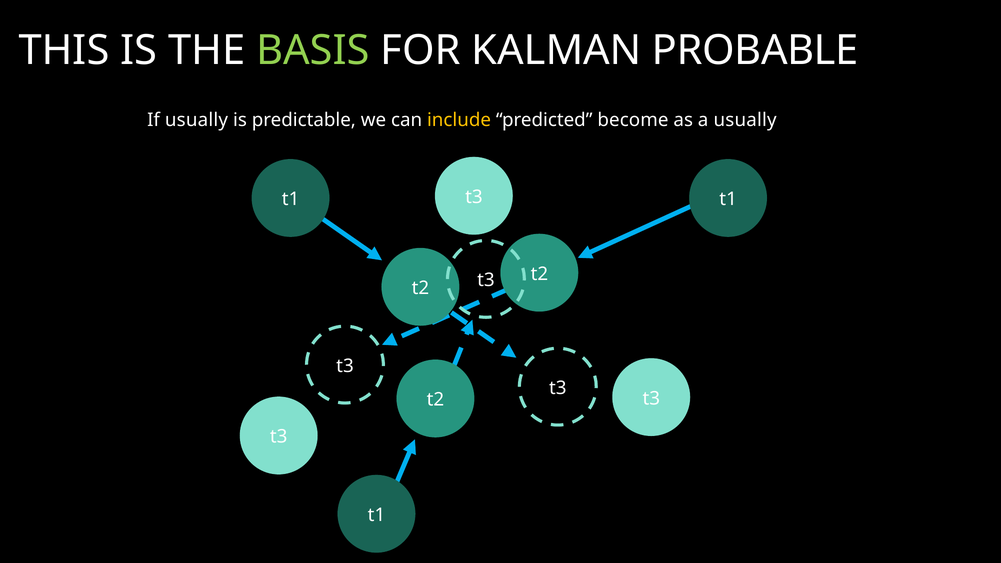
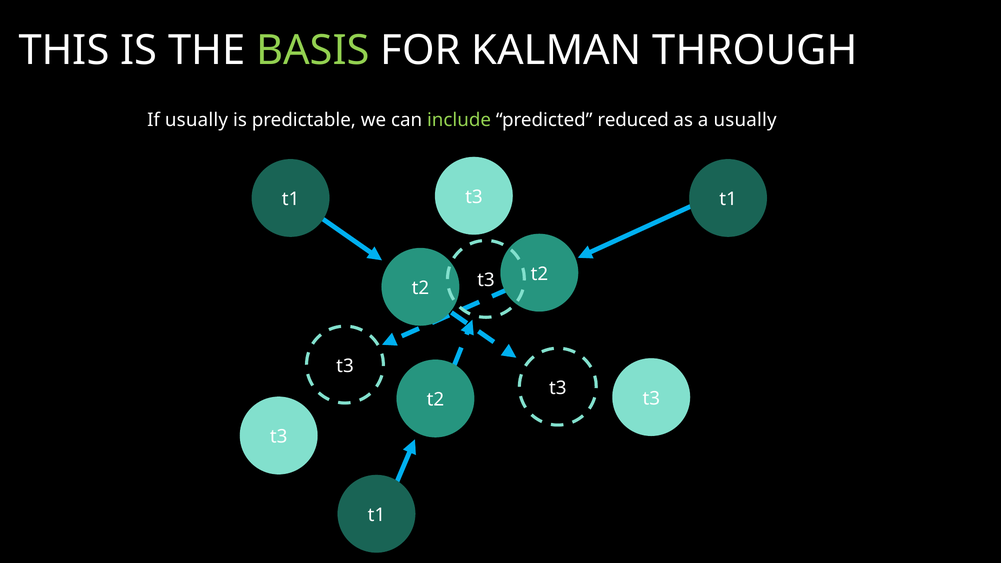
PROBABLE: PROBABLE -> THROUGH
include colour: yellow -> light green
become: become -> reduced
